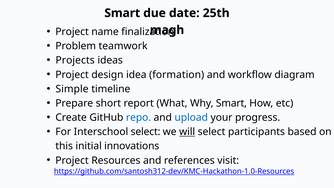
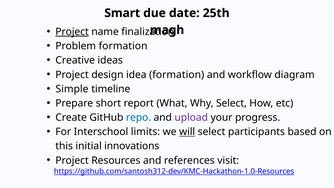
Project at (72, 32) underline: none -> present
Problem teamwork: teamwork -> formation
Projects: Projects -> Creative
Why Smart: Smart -> Select
upload colour: blue -> purple
Interschool select: select -> limits
